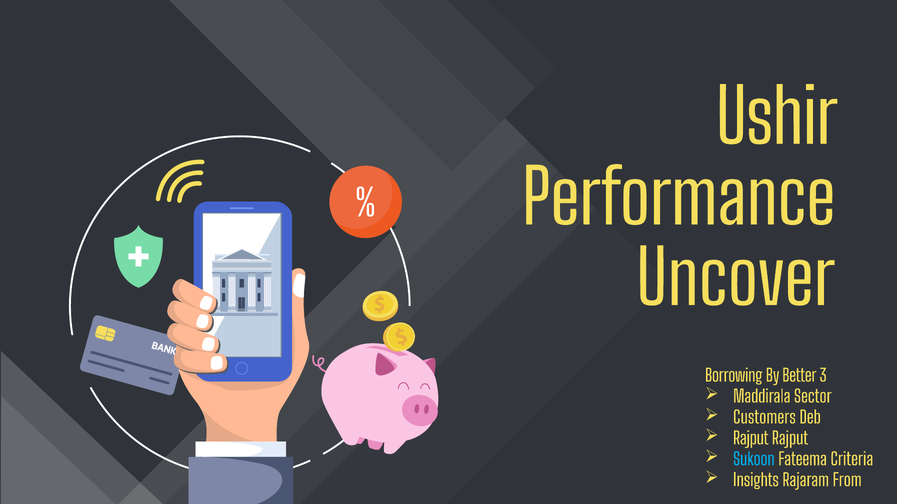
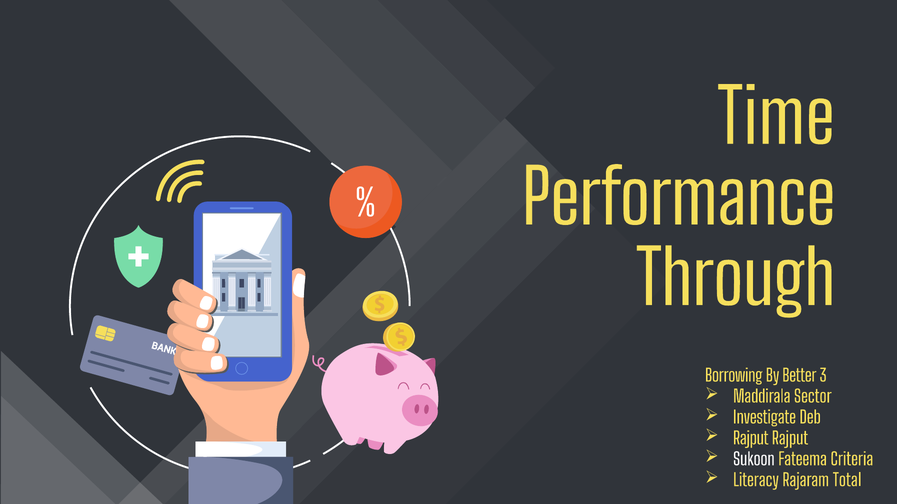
Ushir: Ushir -> Time
Uncover: Uncover -> Through
Customers: Customers -> Investigate
Sukoon colour: light blue -> white
Insights: Insights -> Literacy
From: From -> Total
